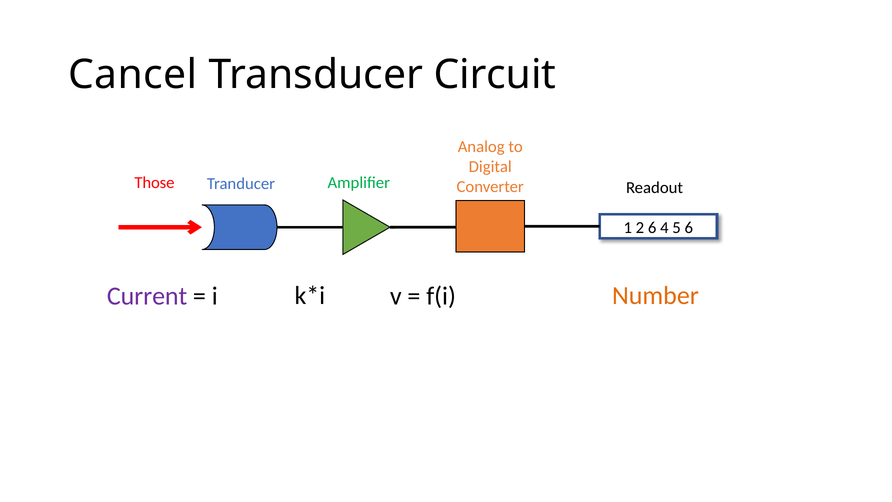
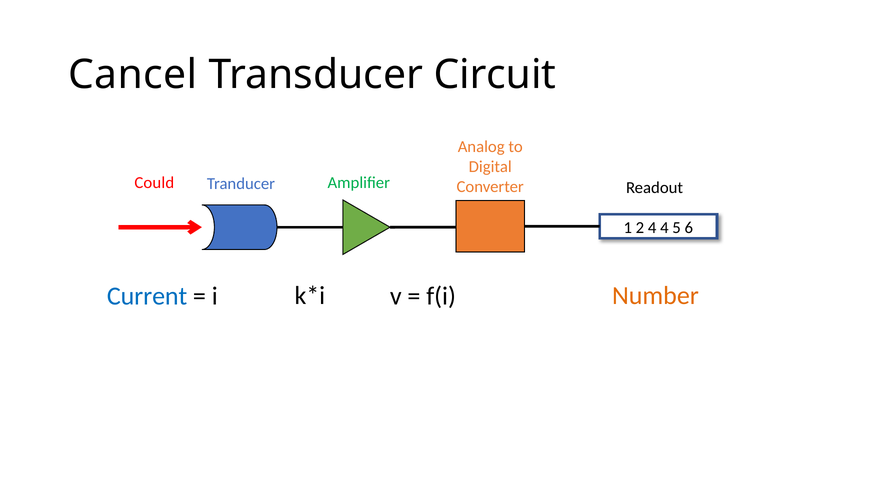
Those: Those -> Could
2 6: 6 -> 4
Current colour: purple -> blue
